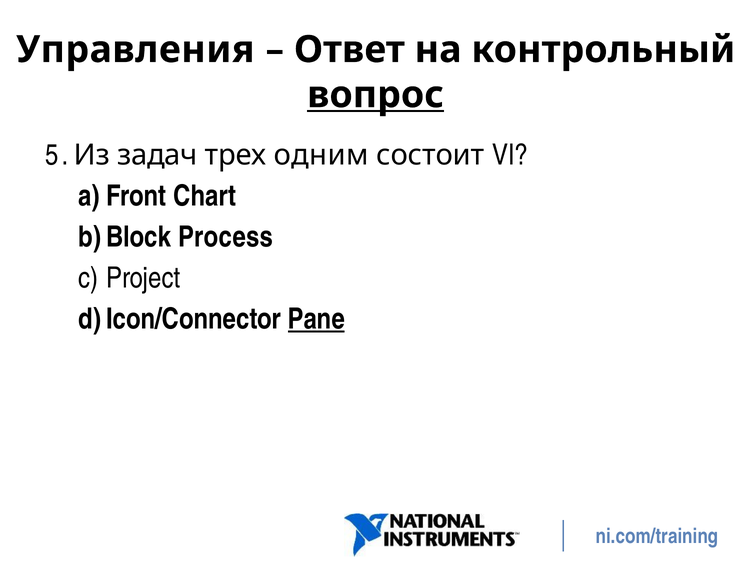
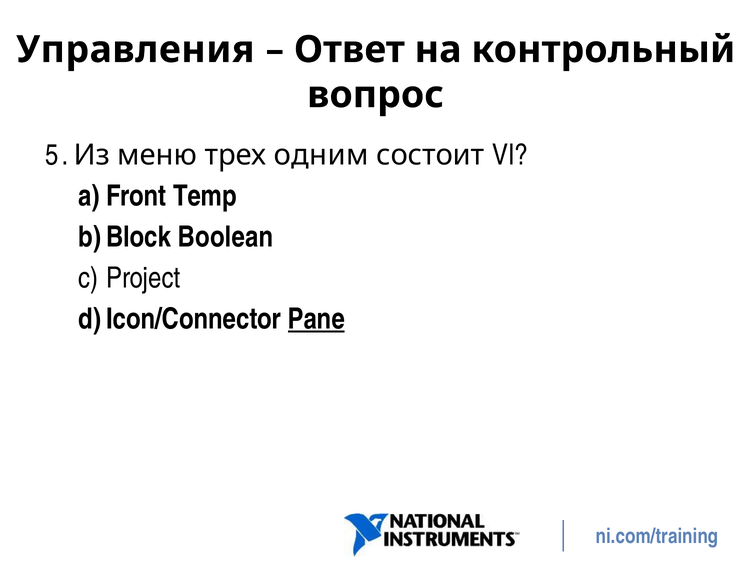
вопрос underline: present -> none
задач: задач -> меню
Chart: Chart -> Temp
Process: Process -> Boolean
